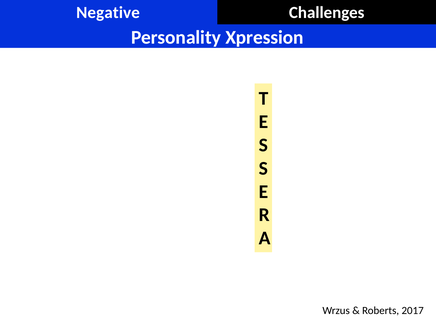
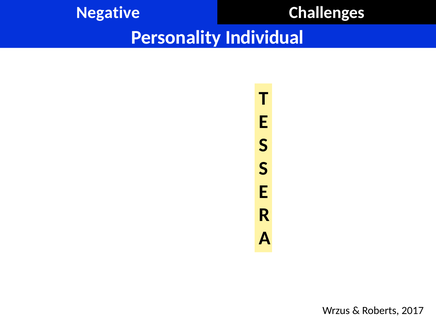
Personality Xpression: Xpression -> Individual
